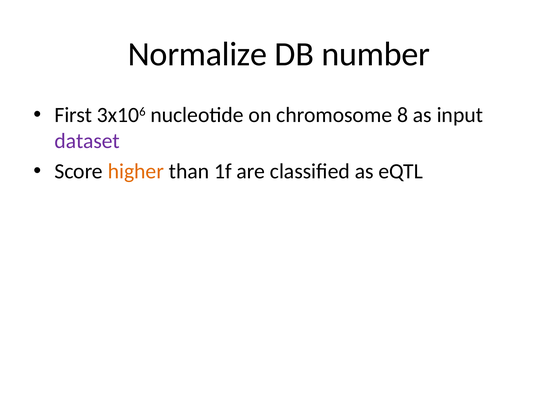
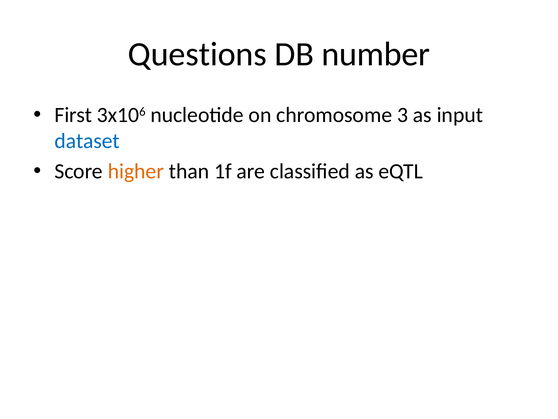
Normalize: Normalize -> Questions
8: 8 -> 3
dataset colour: purple -> blue
